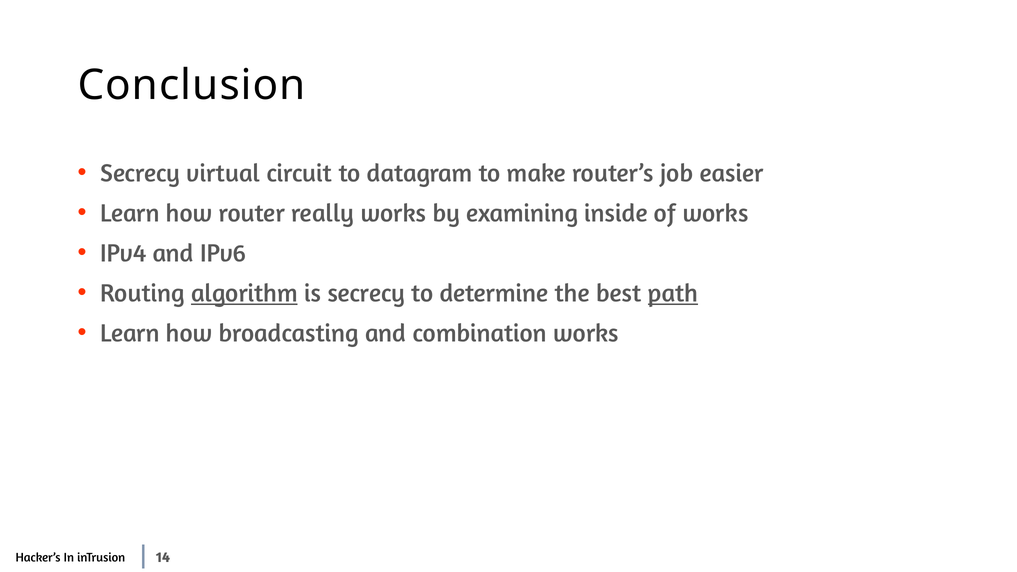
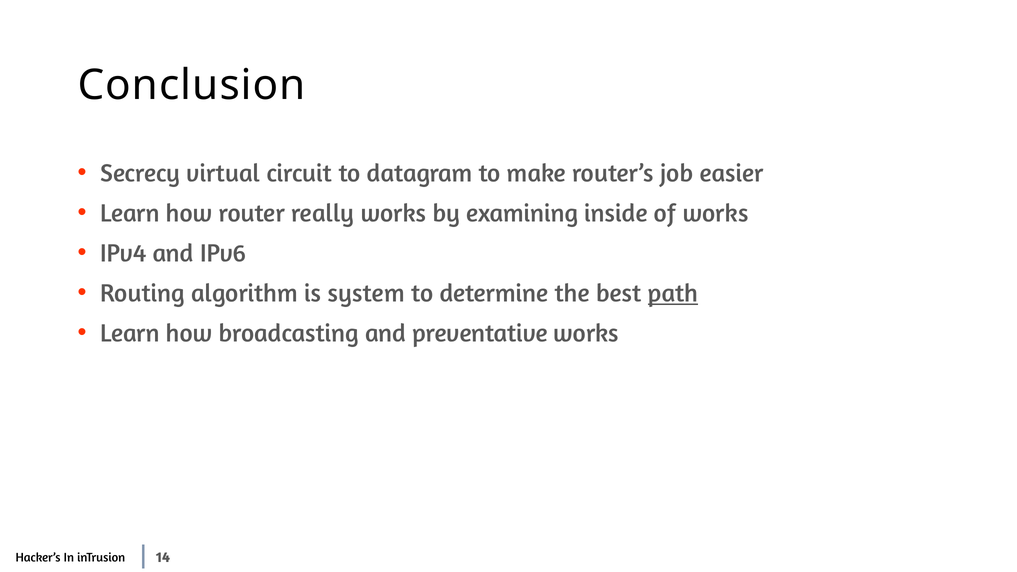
algorithm underline: present -> none
is secrecy: secrecy -> system
combination: combination -> preventative
